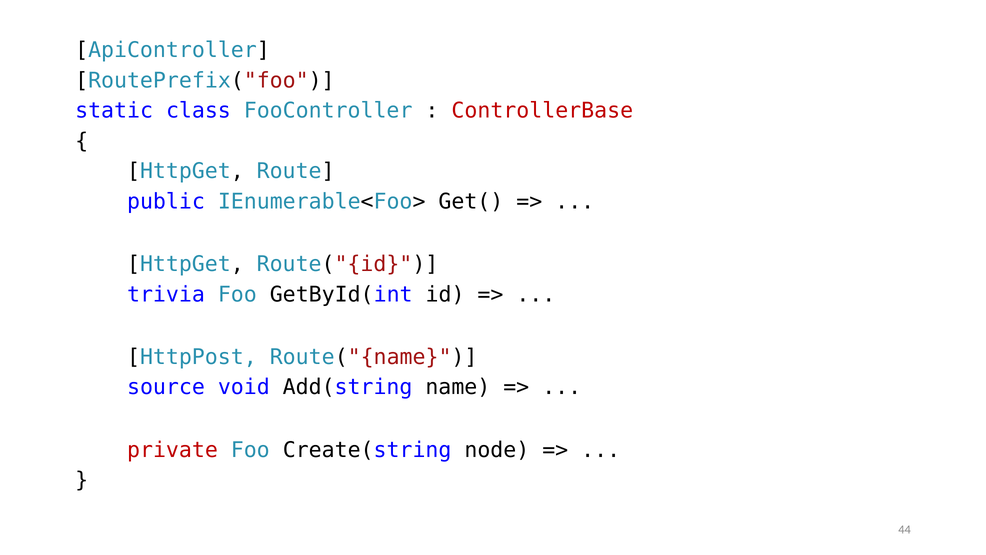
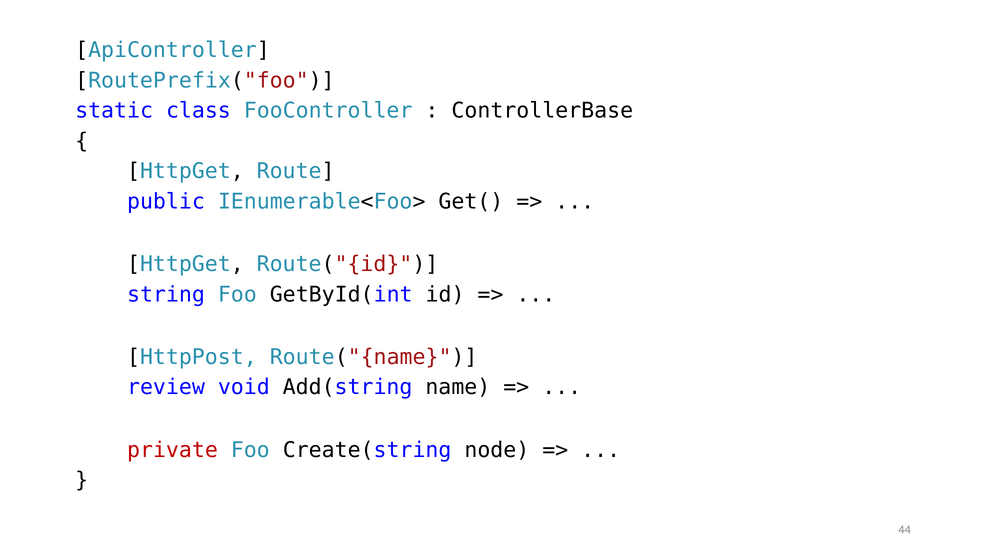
ControllerBase colour: red -> black
trivia: trivia -> string
source: source -> review
